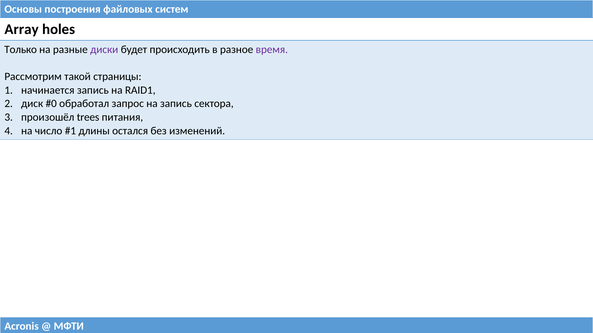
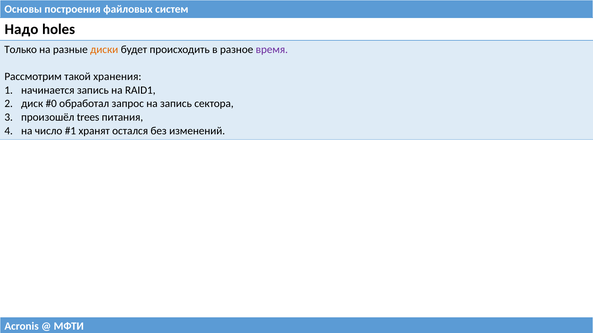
Array: Array -> Надо
диски colour: purple -> orange
страницы: страницы -> хранения
длины: длины -> хранят
